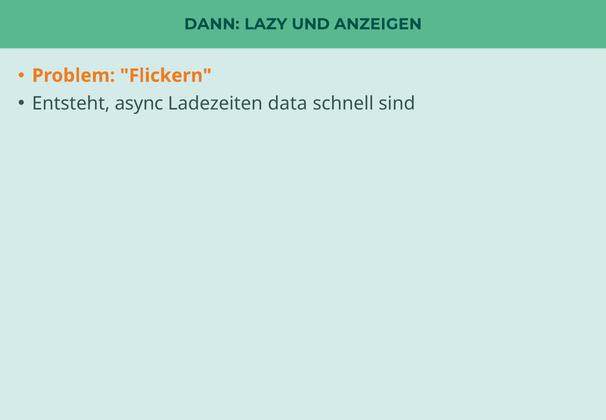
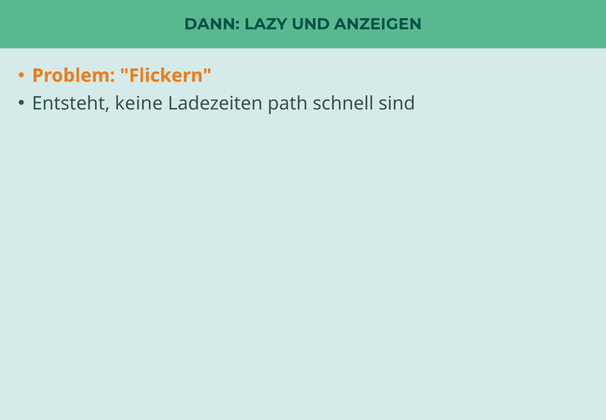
async: async -> keine
data: data -> path
